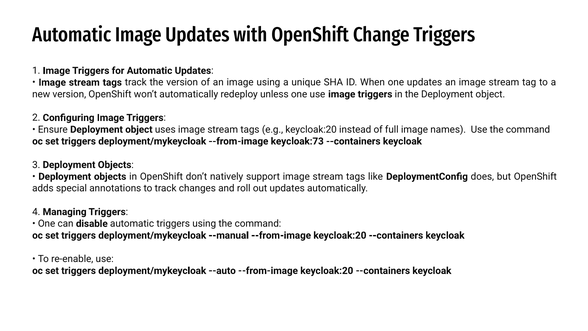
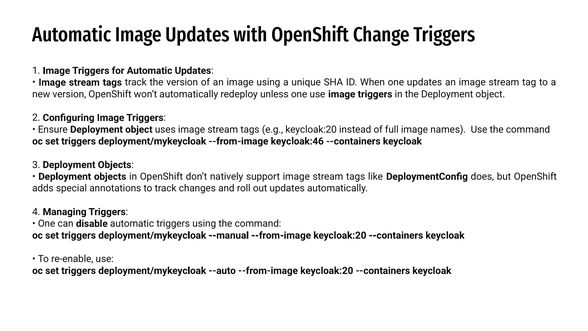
keycloak:73: keycloak:73 -> keycloak:46
